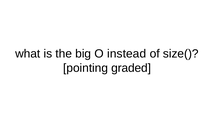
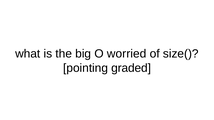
instead: instead -> worried
